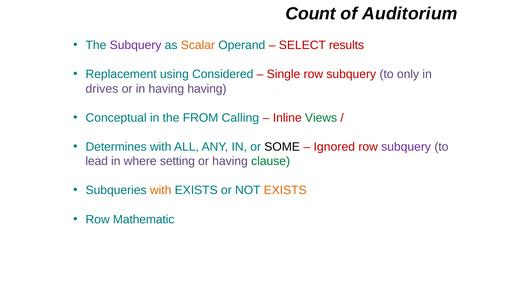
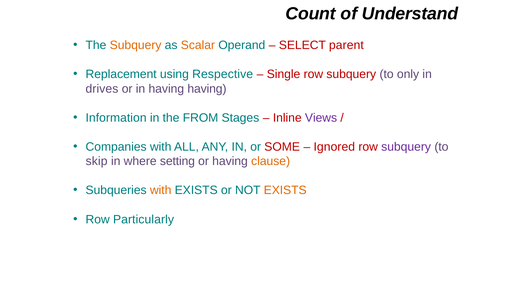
Auditorium: Auditorium -> Understand
Subquery at (136, 45) colour: purple -> orange
results: results -> parent
Considered: Considered -> Respective
Conceptual: Conceptual -> Information
Calling: Calling -> Stages
Views colour: green -> purple
Determines: Determines -> Companies
SOME colour: black -> red
lead: lead -> skip
clause colour: green -> orange
Mathematic: Mathematic -> Particularly
